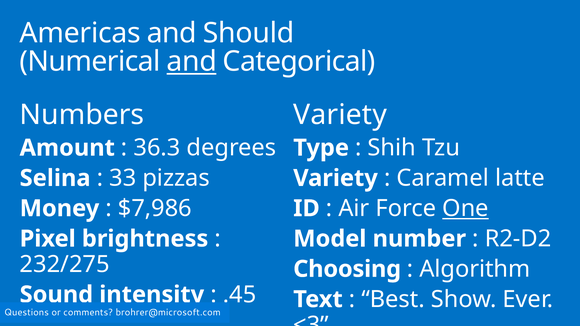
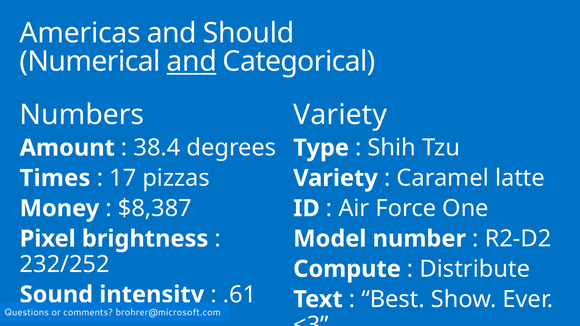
36.3: 36.3 -> 38.4
Selina: Selina -> Times
33: 33 -> 17
$7,986: $7,986 -> $8,387
One underline: present -> none
232/275: 232/275 -> 232/252
Choosing: Choosing -> Compute
Algorithm: Algorithm -> Distribute
.45: .45 -> .61
